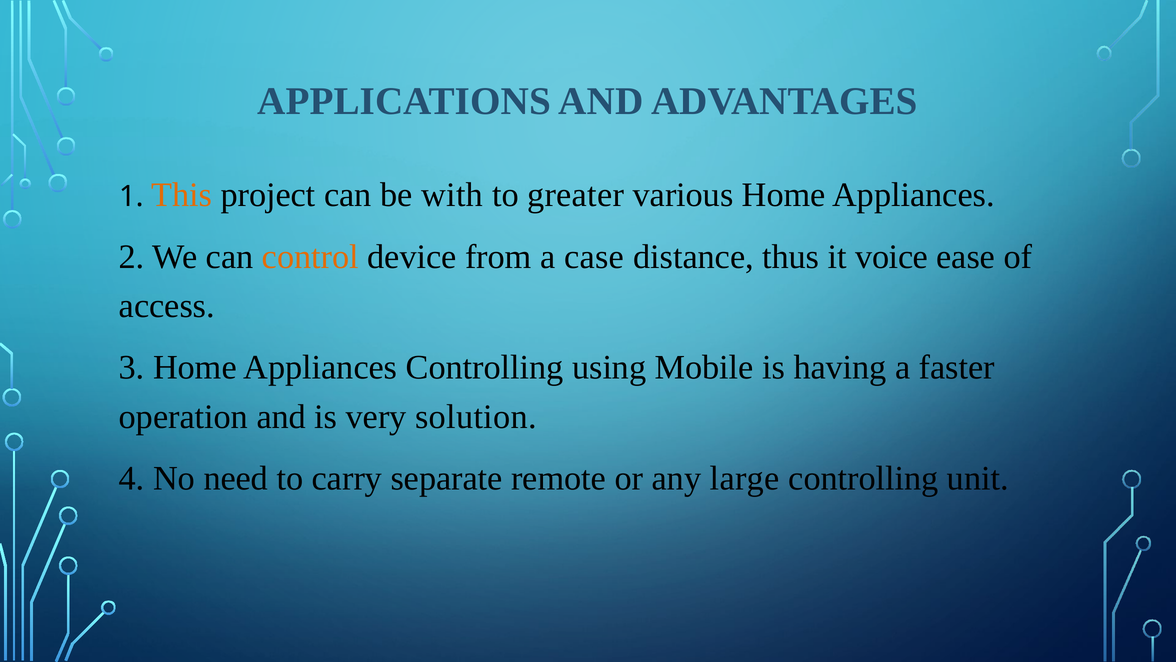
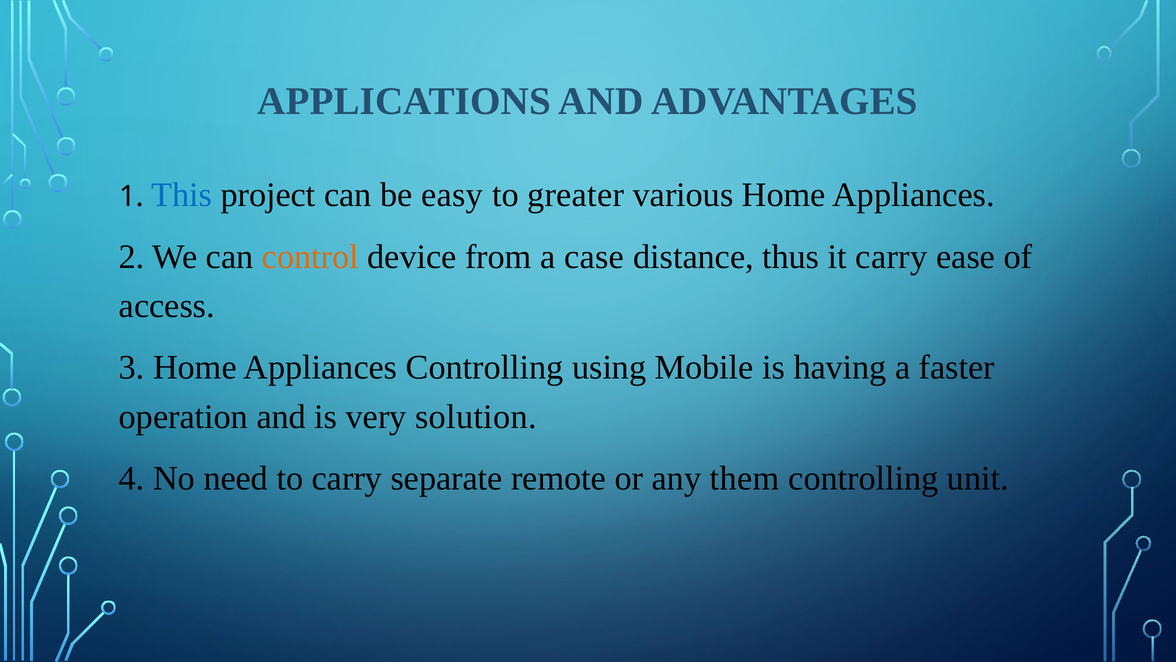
This colour: orange -> blue
with: with -> easy
it voice: voice -> carry
large: large -> them
